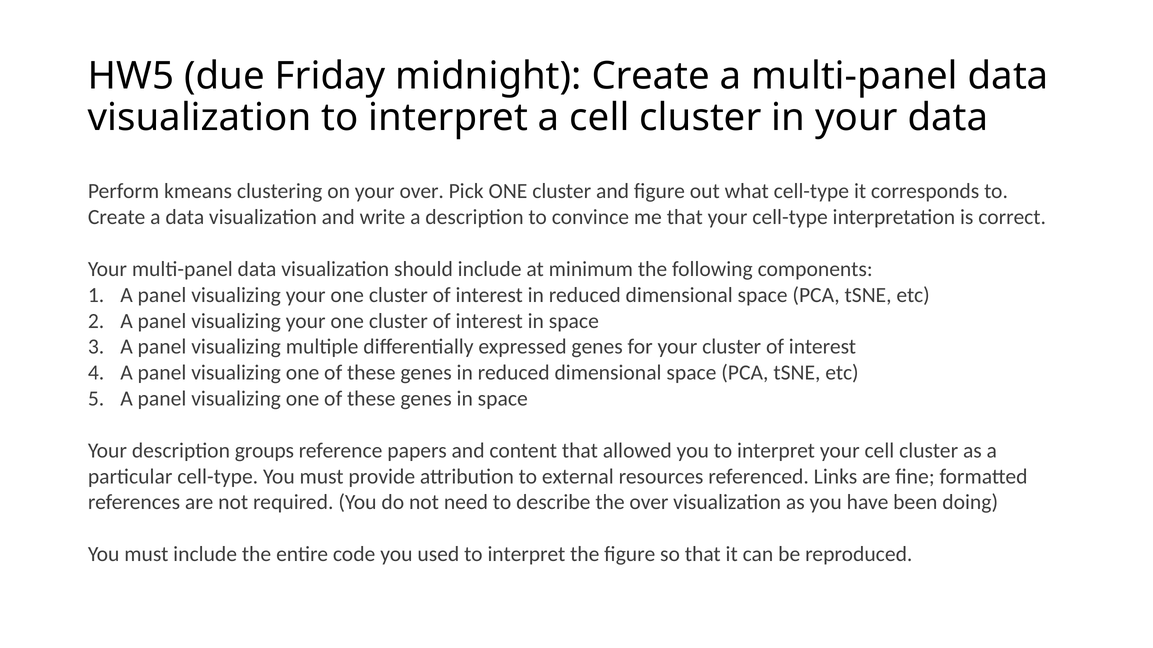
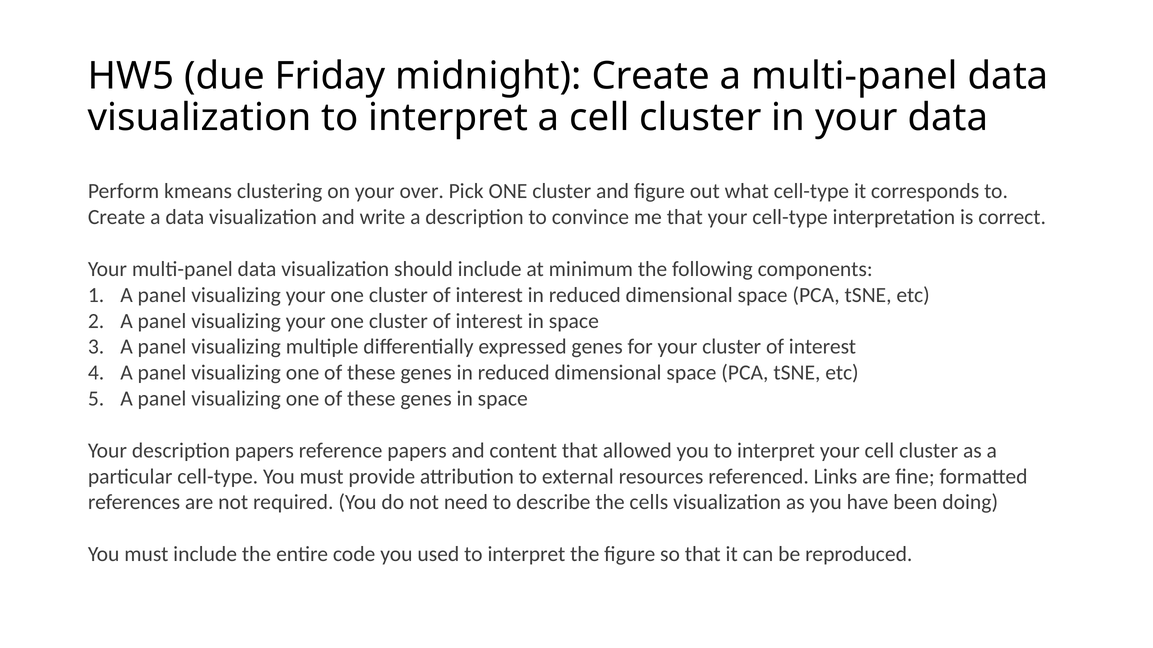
description groups: groups -> papers
the over: over -> cells
